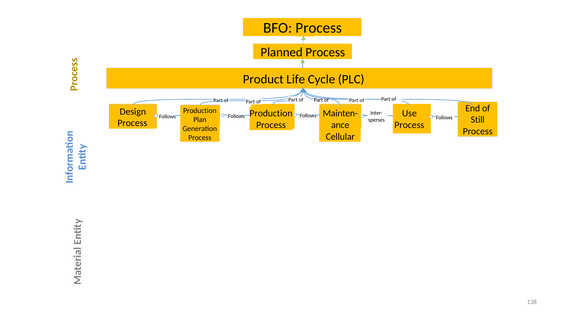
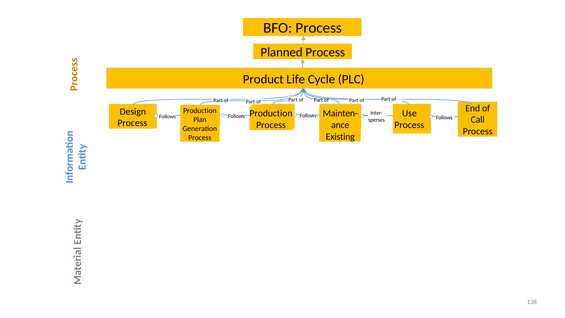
Still: Still -> Call
Cellular: Cellular -> Existing
